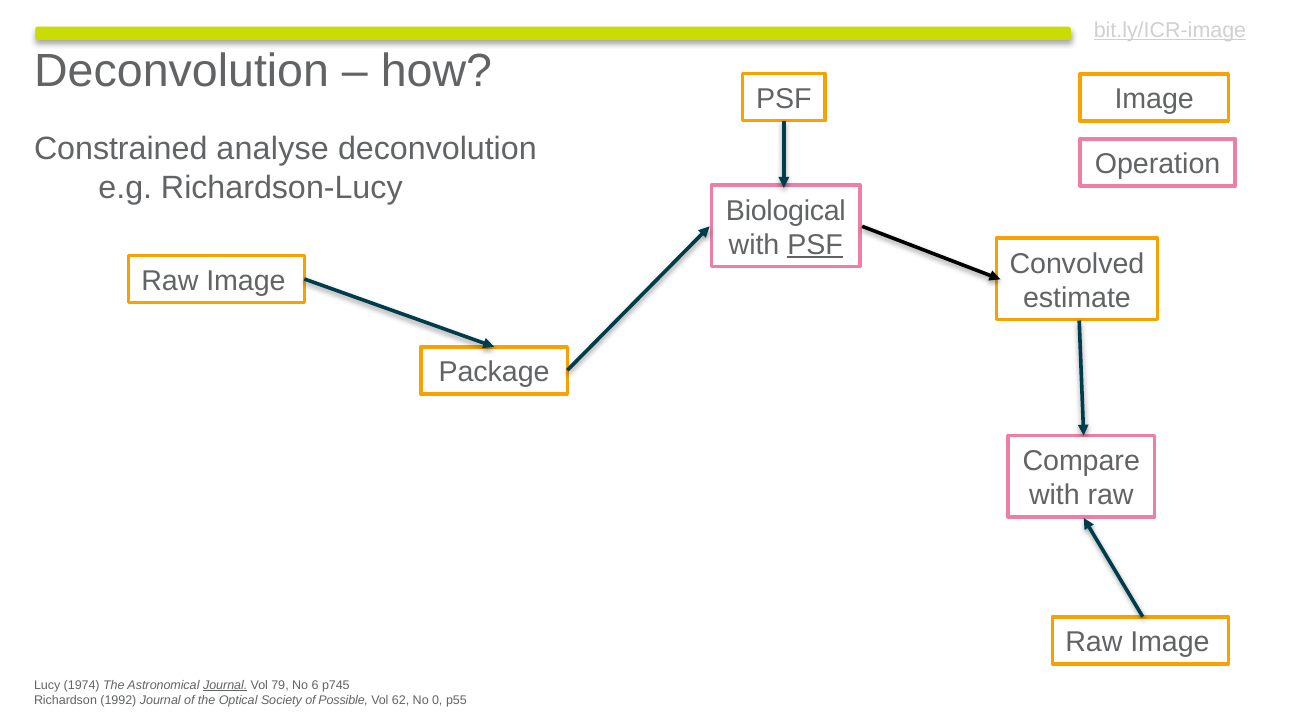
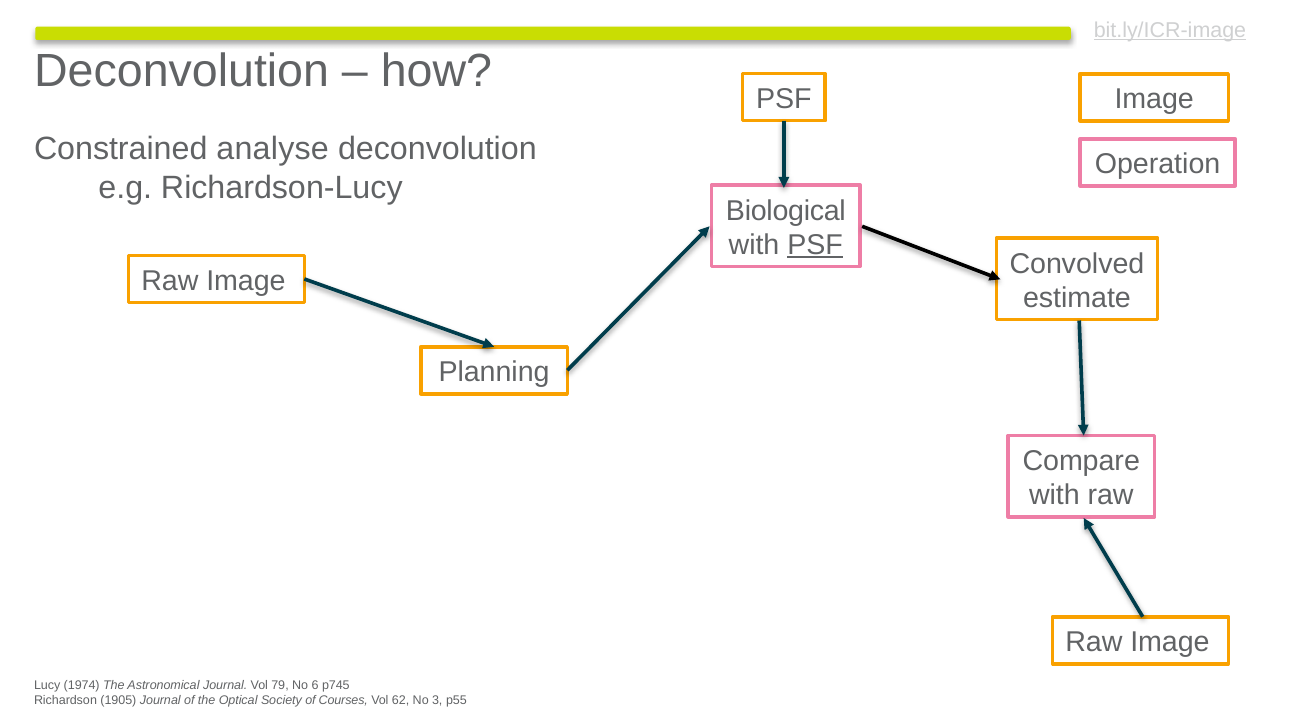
Package: Package -> Planning
Journal at (225, 685) underline: present -> none
1992: 1992 -> 1905
Possible: Possible -> Courses
0: 0 -> 3
